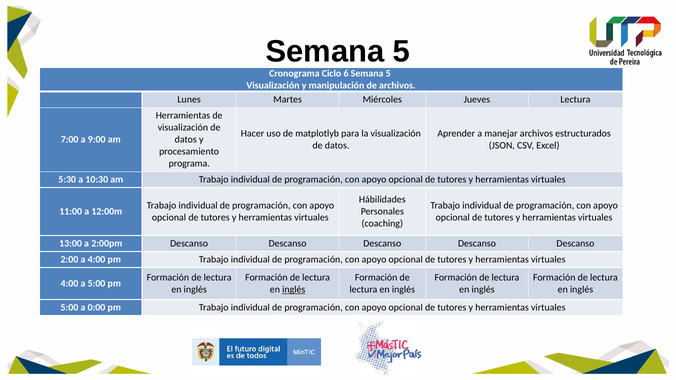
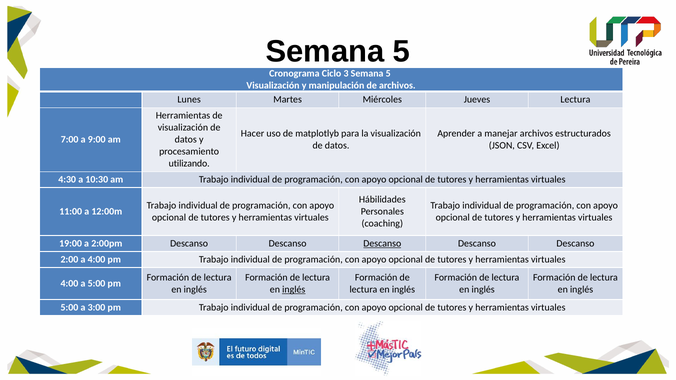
6: 6 -> 3
programa: programa -> utilizando
5:30: 5:30 -> 4:30
13:00: 13:00 -> 19:00
Descanso at (382, 244) underline: none -> present
0:00: 0:00 -> 3:00
